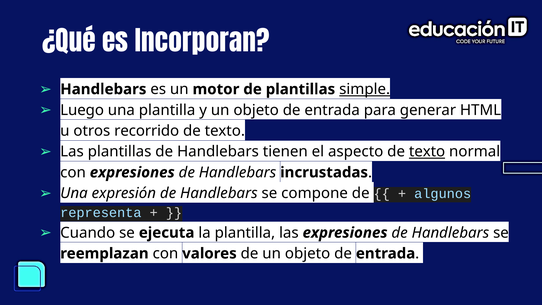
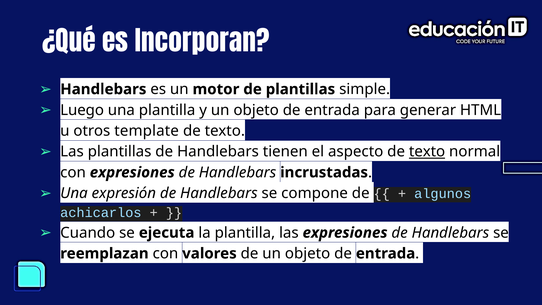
simple underline: present -> none
recorrido: recorrido -> template
representa: representa -> achicarlos
